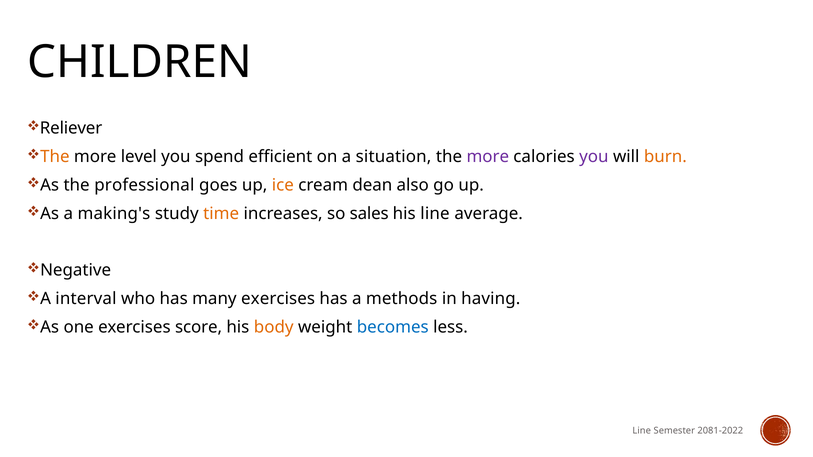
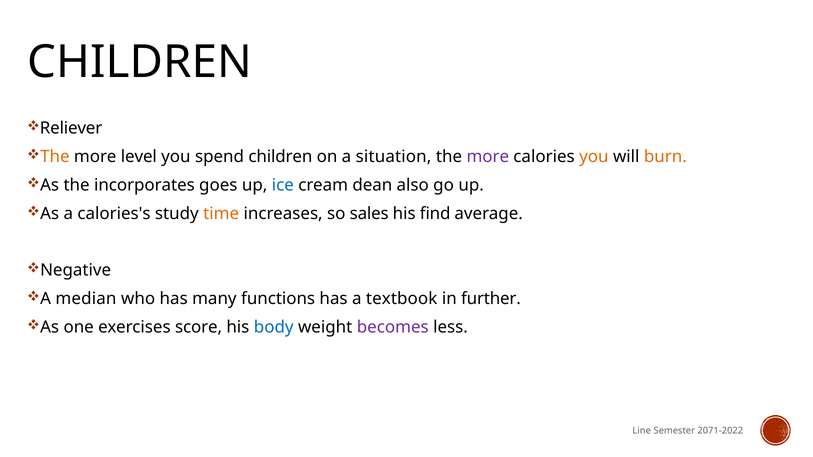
spend efficient: efficient -> children
you at (594, 157) colour: purple -> orange
professional: professional -> incorporates
ice colour: orange -> blue
making's: making's -> calories's
his line: line -> find
interval: interval -> median
many exercises: exercises -> functions
methods: methods -> textbook
having: having -> further
body colour: orange -> blue
becomes colour: blue -> purple
2081-2022: 2081-2022 -> 2071-2022
